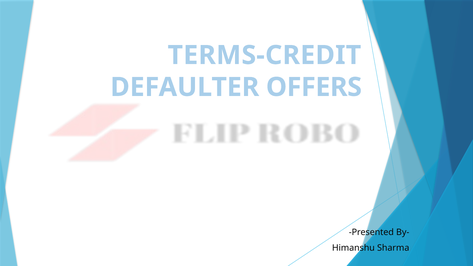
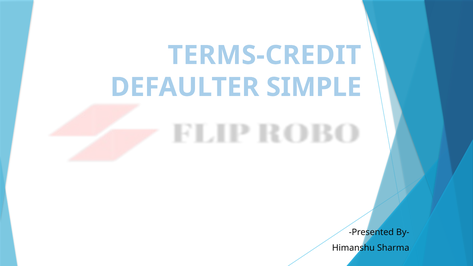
OFFERS: OFFERS -> SIMPLE
